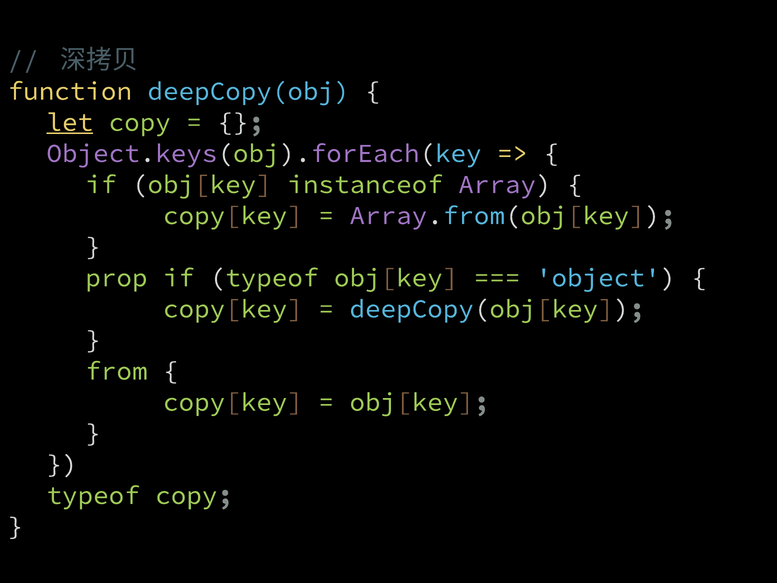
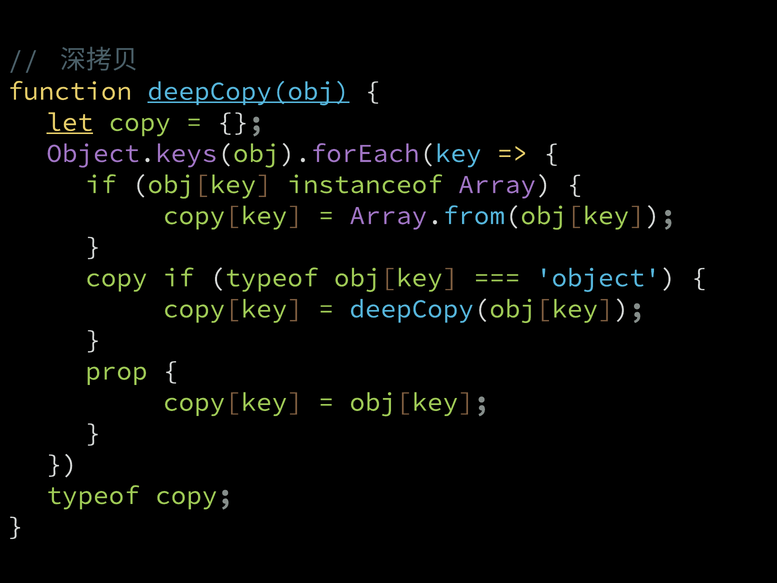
deepCopy(obj underline: none -> present
prop at (116, 278): prop -> copy
from: from -> prop
